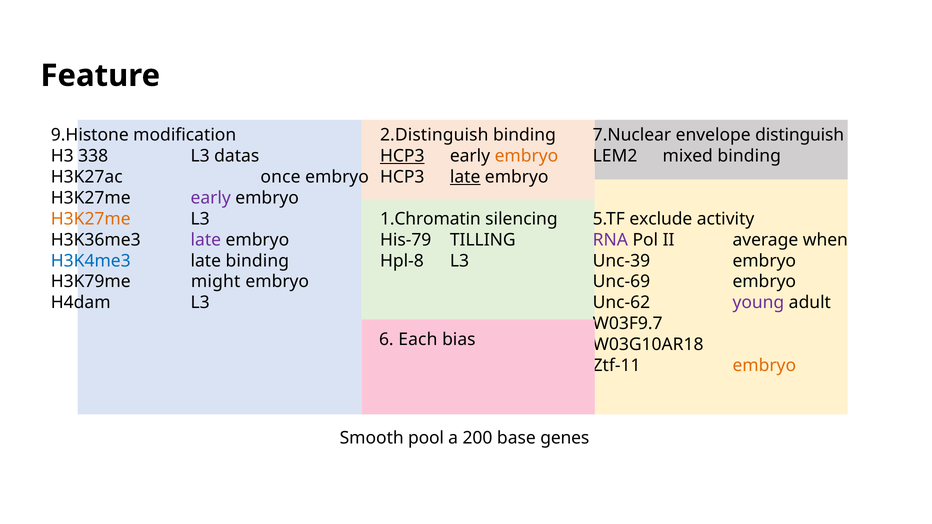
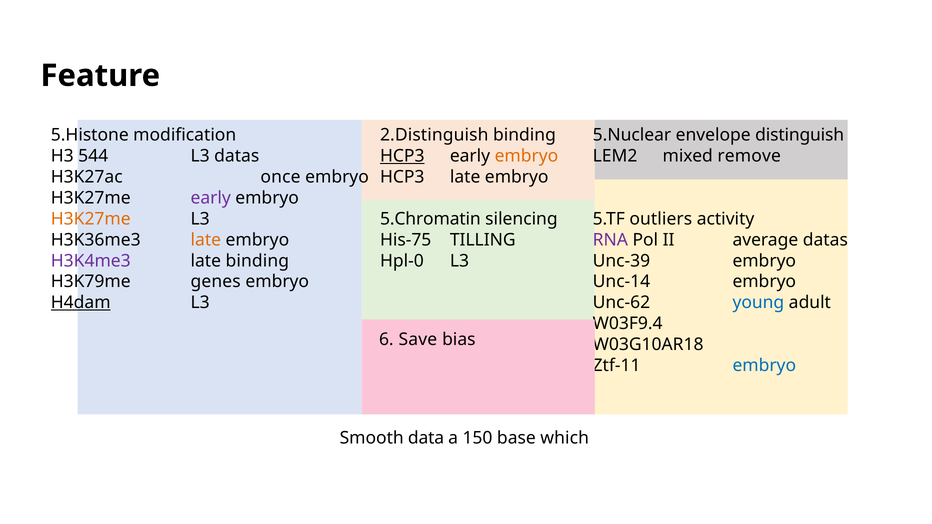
9.Histone: 9.Histone -> 5.Histone
7.Nuclear: 7.Nuclear -> 5.Nuclear
338: 338 -> 544
mixed binding: binding -> remove
late at (465, 177) underline: present -> none
1.Chromatin: 1.Chromatin -> 5.Chromatin
exclude: exclude -> outliers
late at (206, 240) colour: purple -> orange
His-79: His-79 -> His-75
average when: when -> datas
H3K4me3 colour: blue -> purple
Hpl-8: Hpl-8 -> Hpl-0
might: might -> genes
Unc-69: Unc-69 -> Unc-14
H4dam underline: none -> present
young colour: purple -> blue
W03F9.7: W03F9.7 -> W03F9.4
Each: Each -> Save
embryo at (764, 366) colour: orange -> blue
pool: pool -> data
200: 200 -> 150
genes: genes -> which
